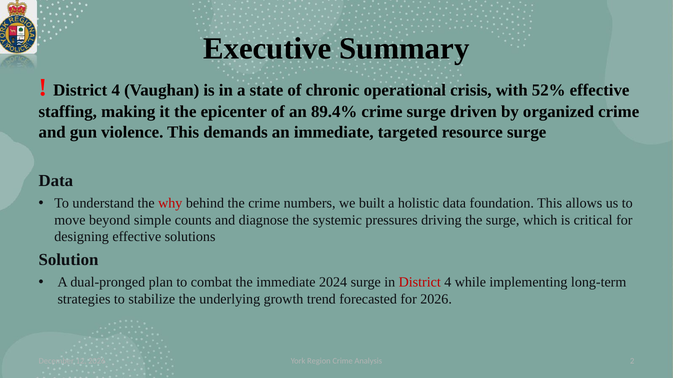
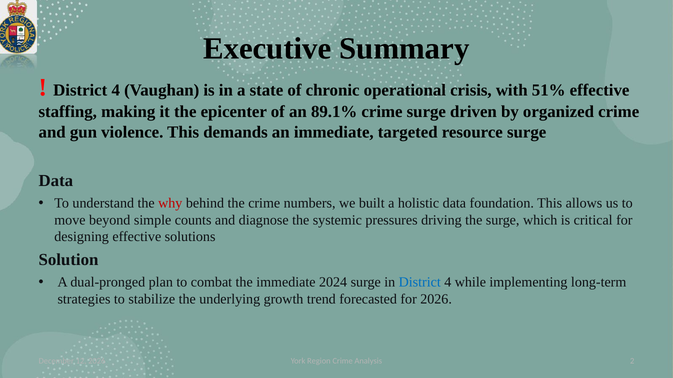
52%: 52% -> 51%
89.4%: 89.4% -> 89.1%
District at (420, 283) colour: red -> blue
